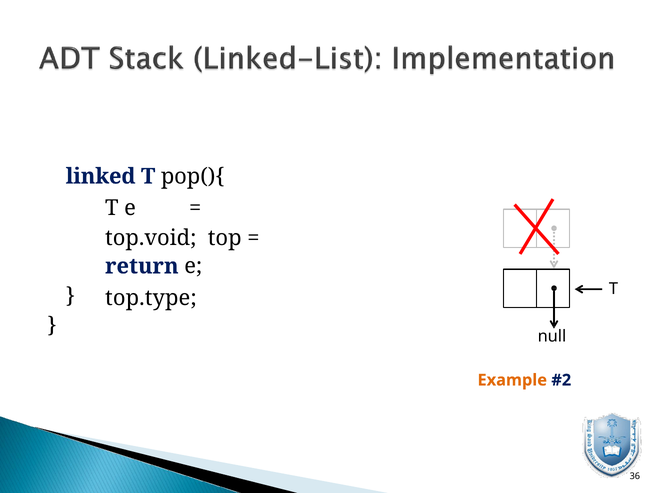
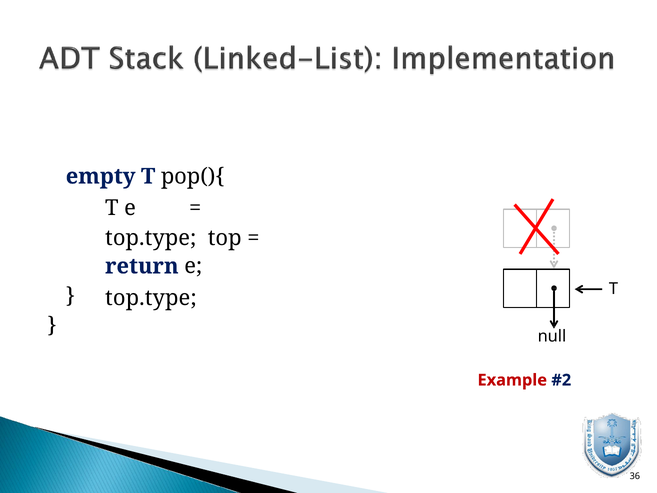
linked: linked -> empty
top.void at (151, 238): top.void -> top.type
Example colour: orange -> red
